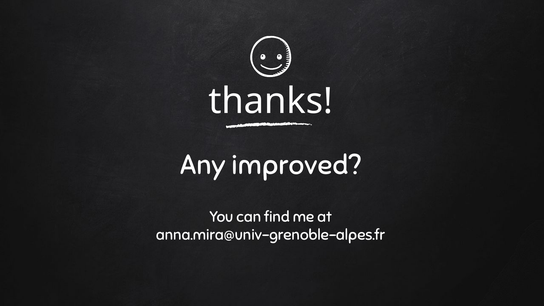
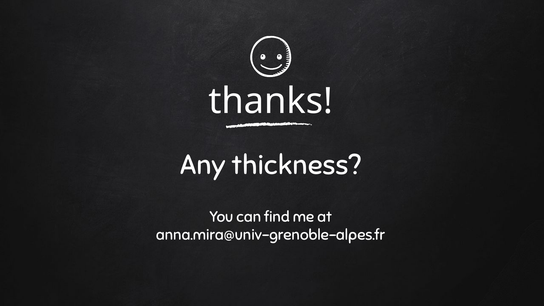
improved: improved -> thickness
